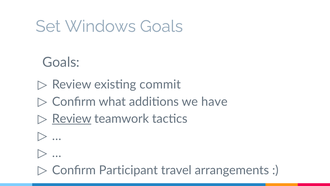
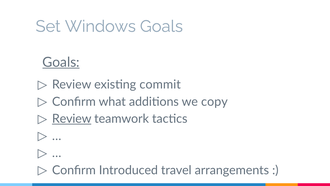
Goals at (61, 62) underline: none -> present
have: have -> copy
Participant: Participant -> Introduced
